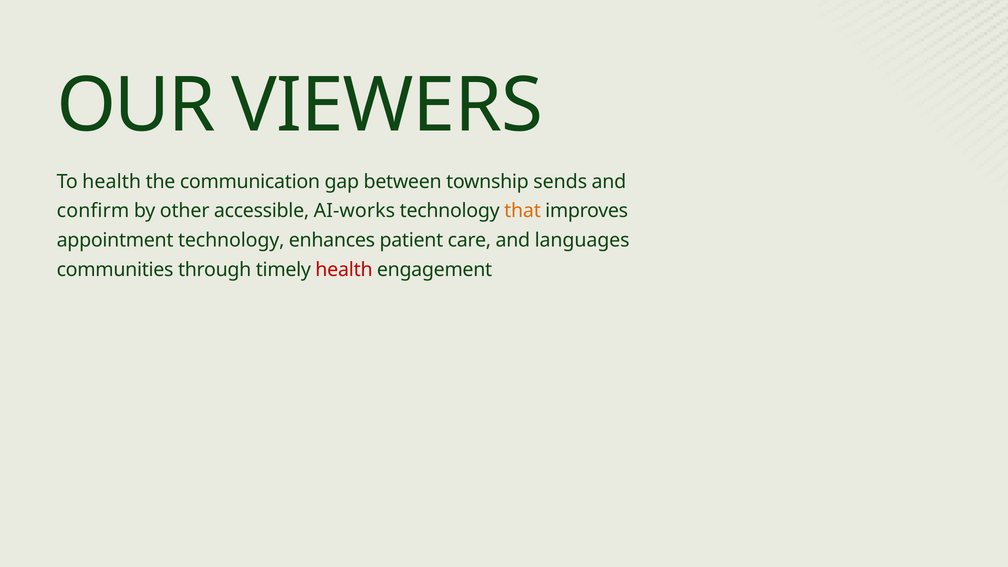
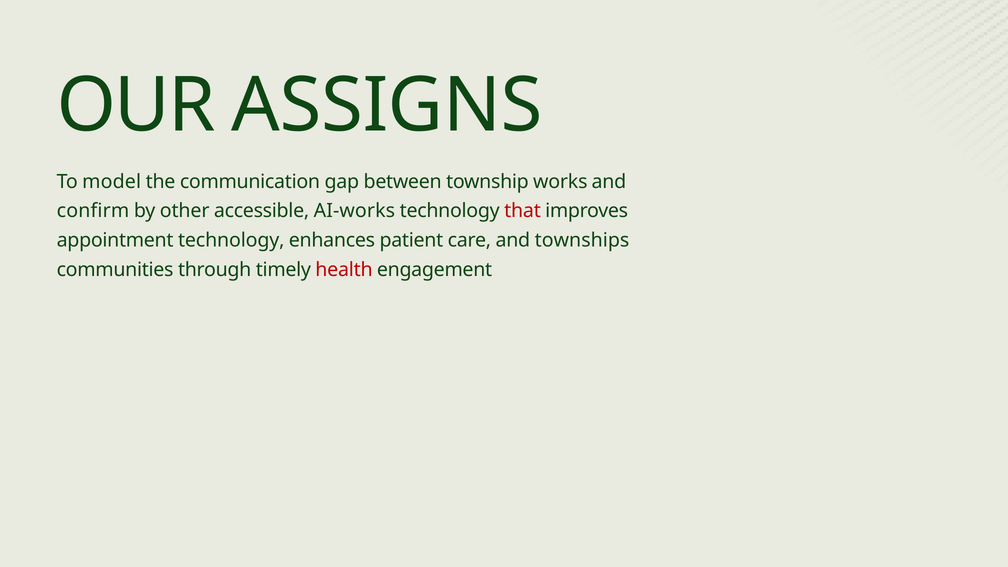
VIEWERS: VIEWERS -> ASSIGNS
To health: health -> model
sends: sends -> works
that colour: orange -> red
languages: languages -> townships
